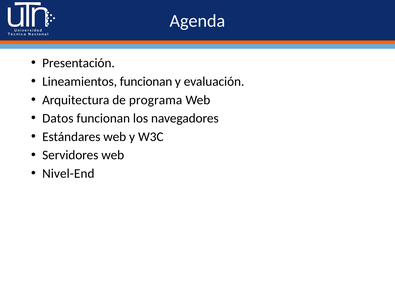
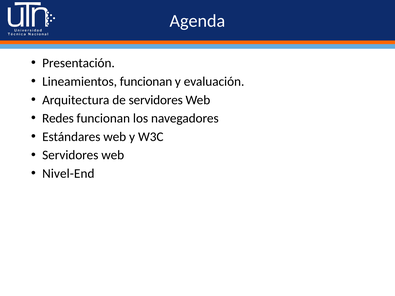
de programa: programa -> servidores
Datos: Datos -> Redes
